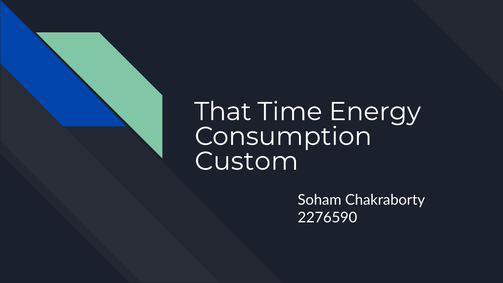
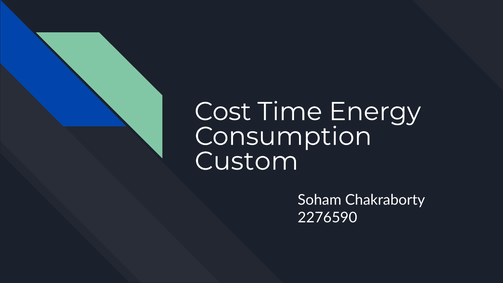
That: That -> Cost
